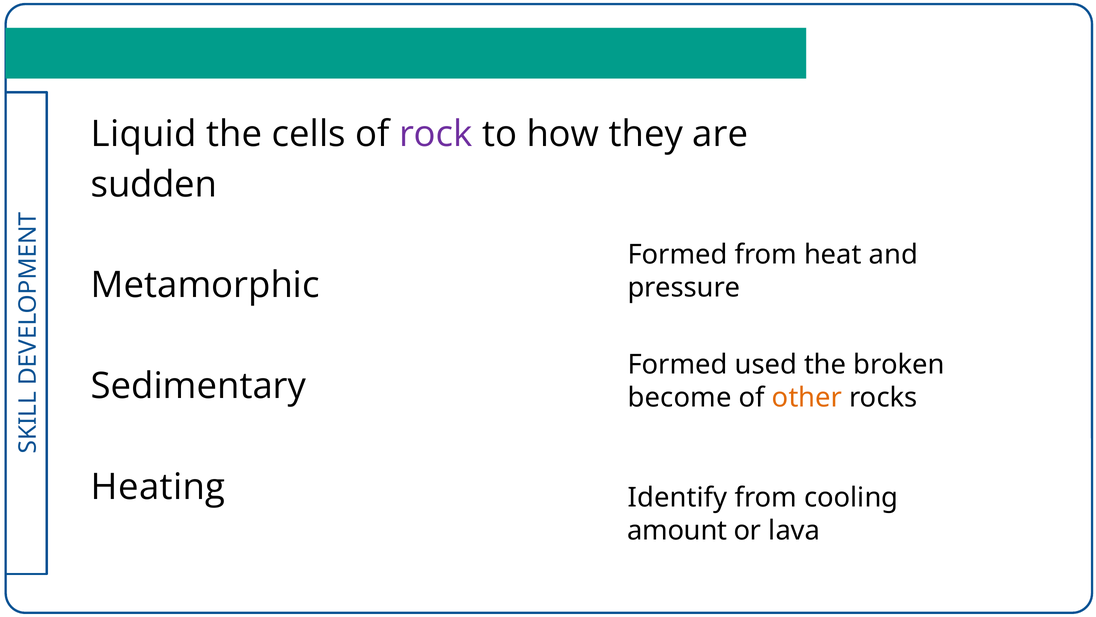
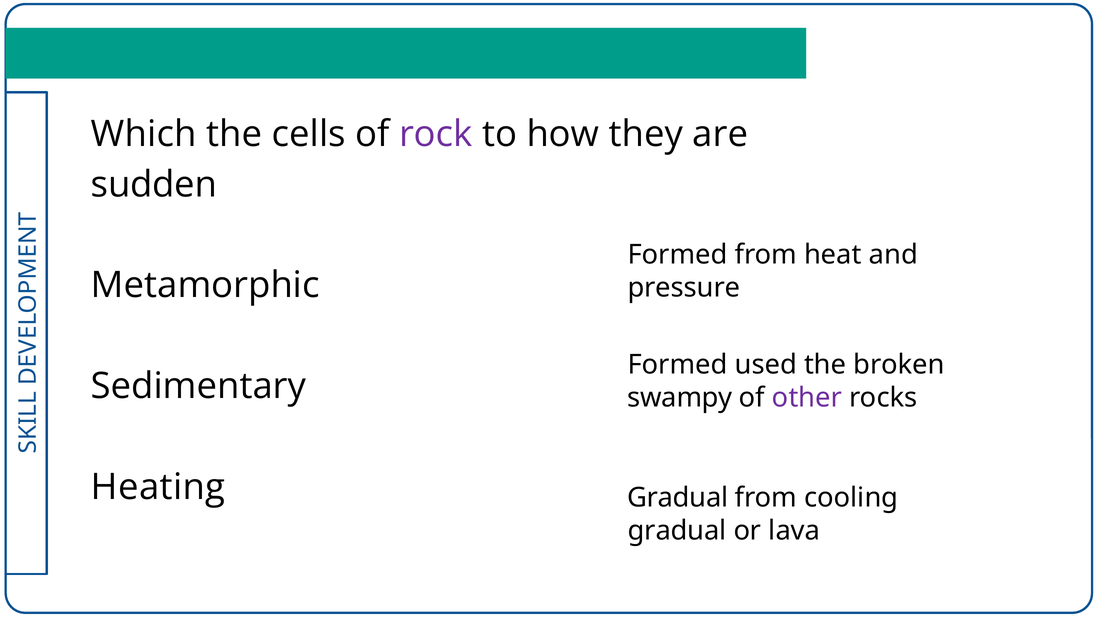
Liquid: Liquid -> Which
become: become -> swampy
other colour: orange -> purple
Identify at (678, 497): Identify -> Gradual
amount at (677, 530): amount -> gradual
